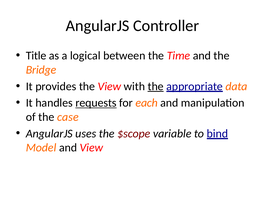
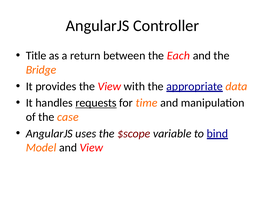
logical: logical -> return
Time: Time -> Each
the at (156, 86) underline: present -> none
each: each -> time
